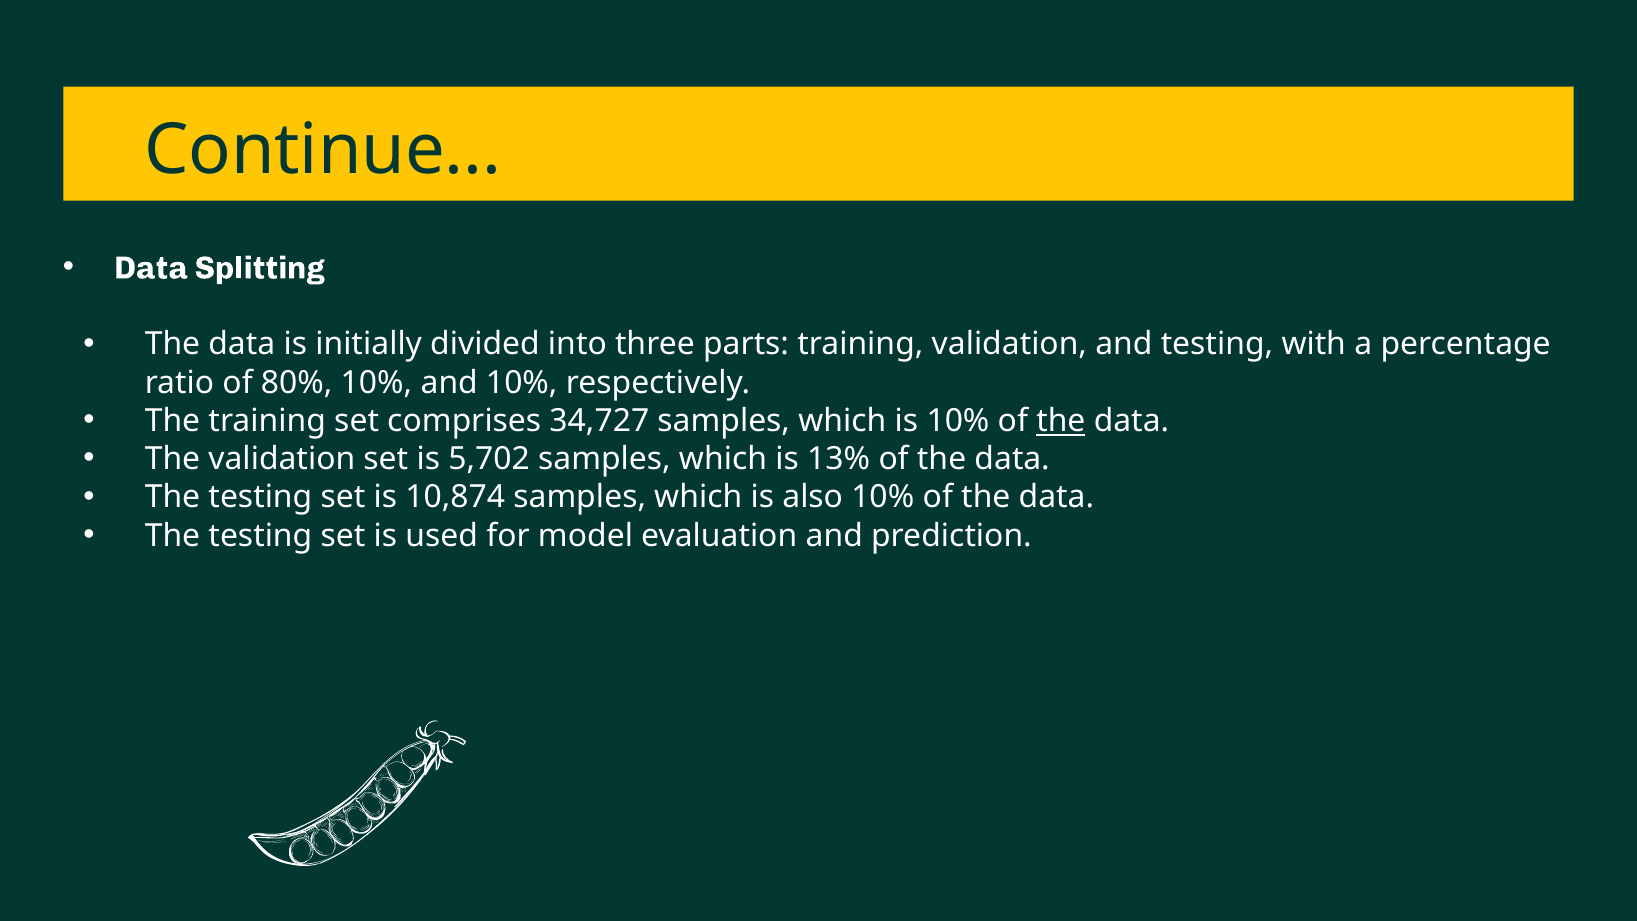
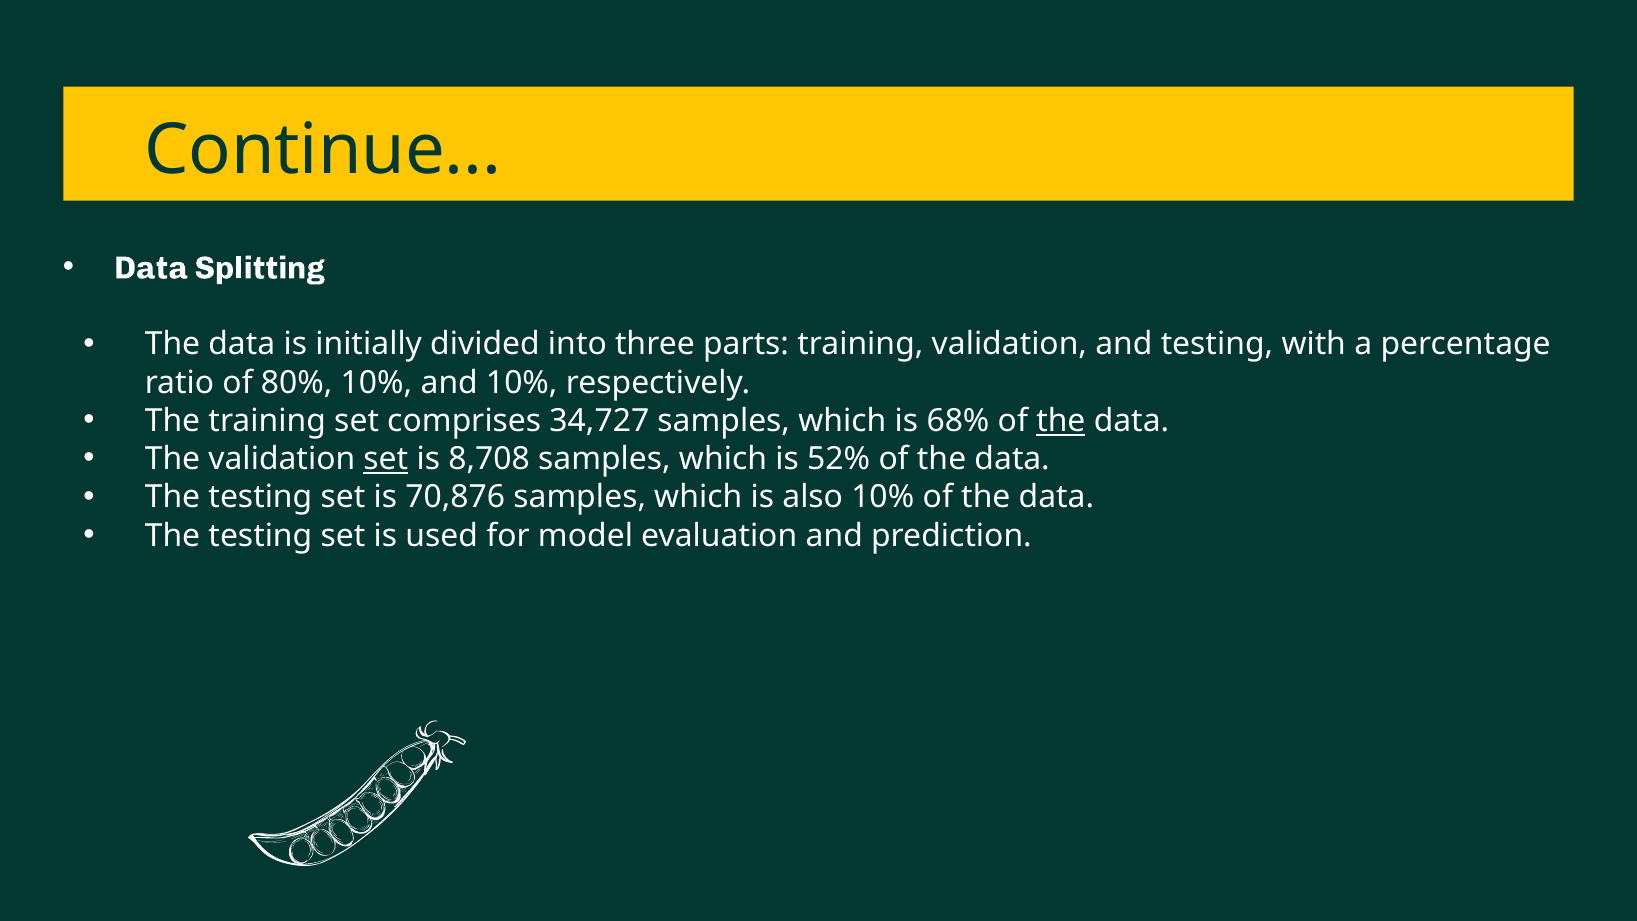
is 10%: 10% -> 68%
set at (386, 459) underline: none -> present
5,702: 5,702 -> 8,708
13%: 13% -> 52%
10,874: 10,874 -> 70,876
